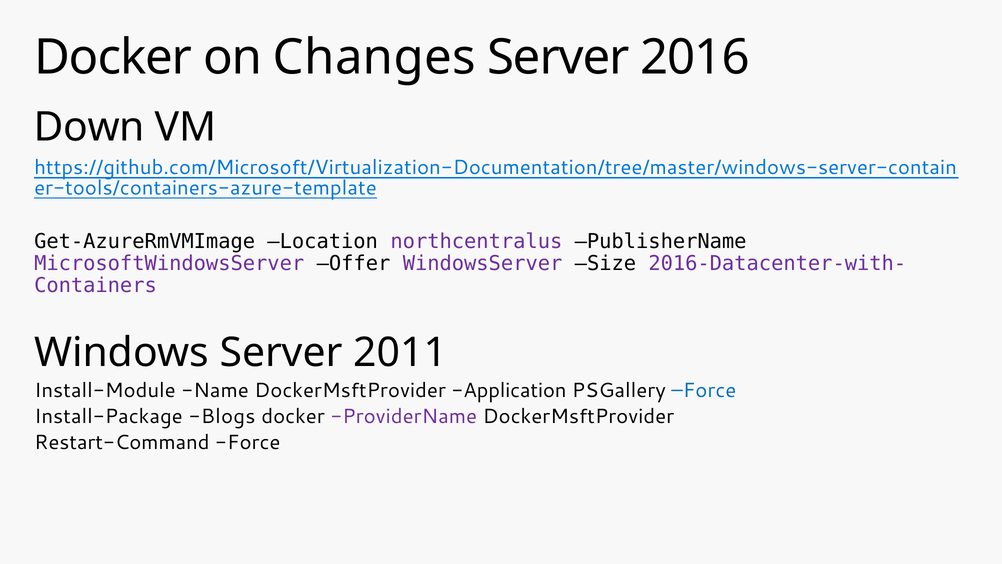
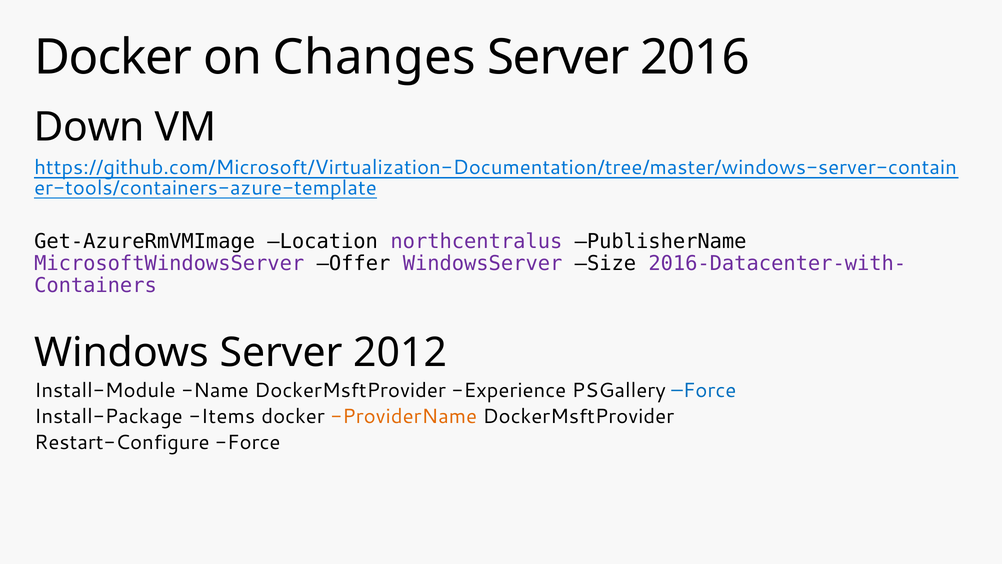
2011: 2011 -> 2012
Application: Application -> Experience
Blogs: Blogs -> Items
ProviderName colour: purple -> orange
Restart-Command: Restart-Command -> Restart-Configure
